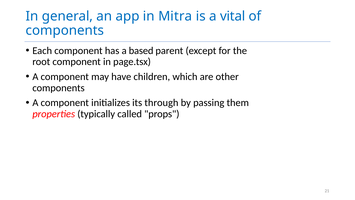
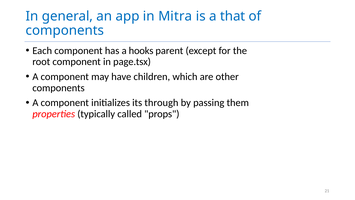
vital: vital -> that
based: based -> hooks
